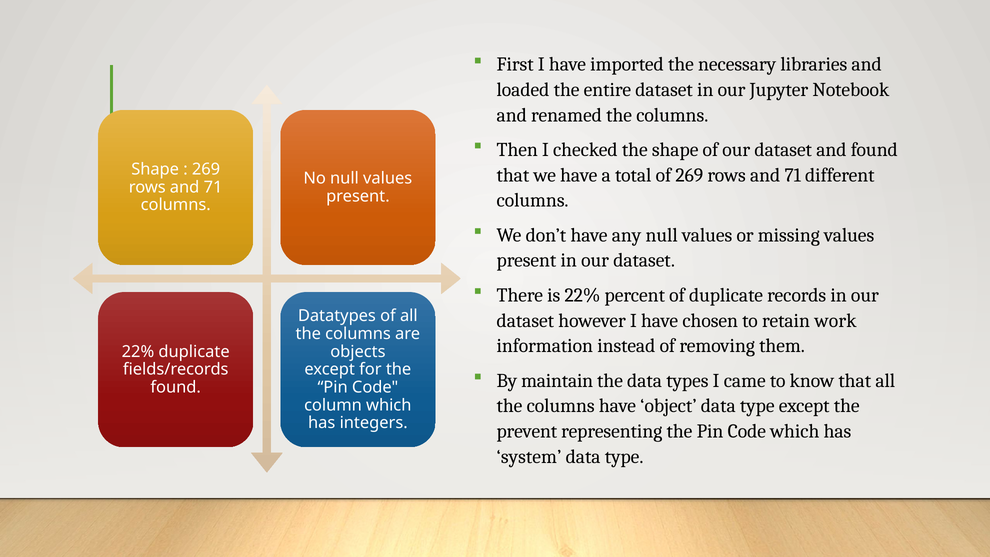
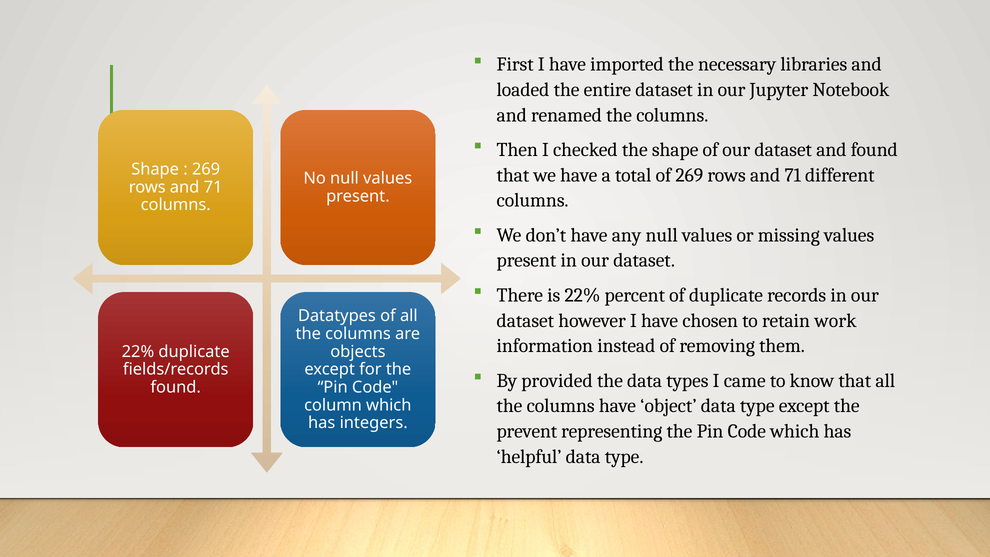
maintain: maintain -> provided
system: system -> helpful
